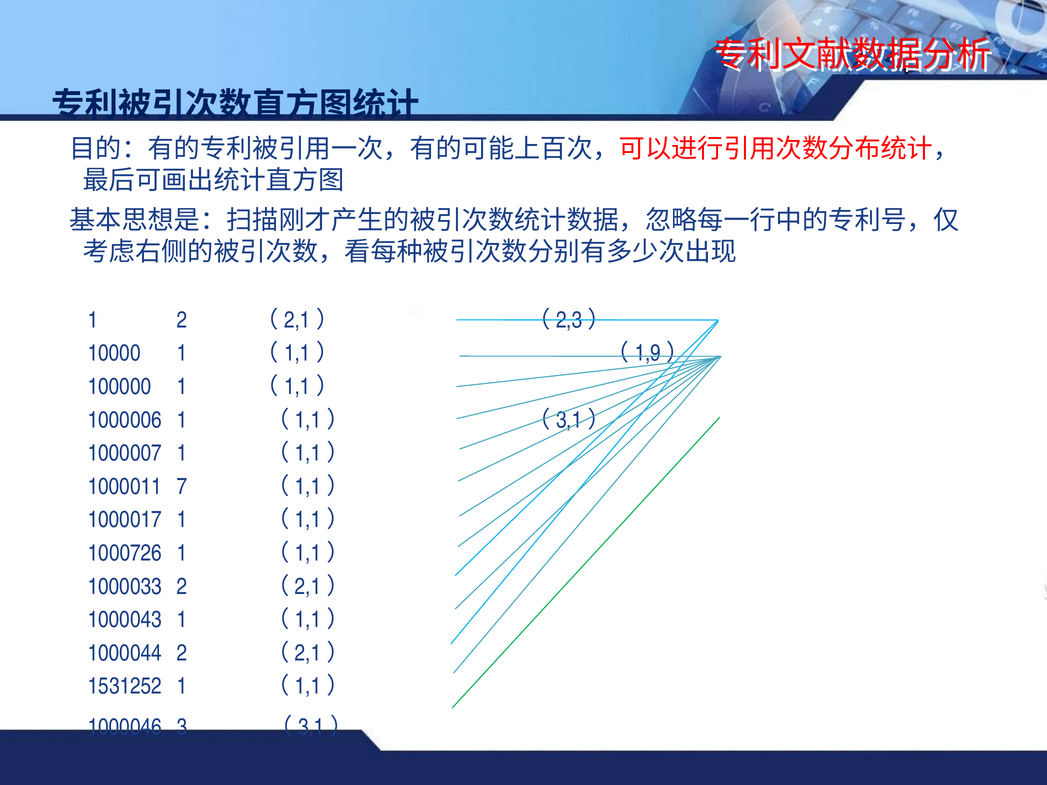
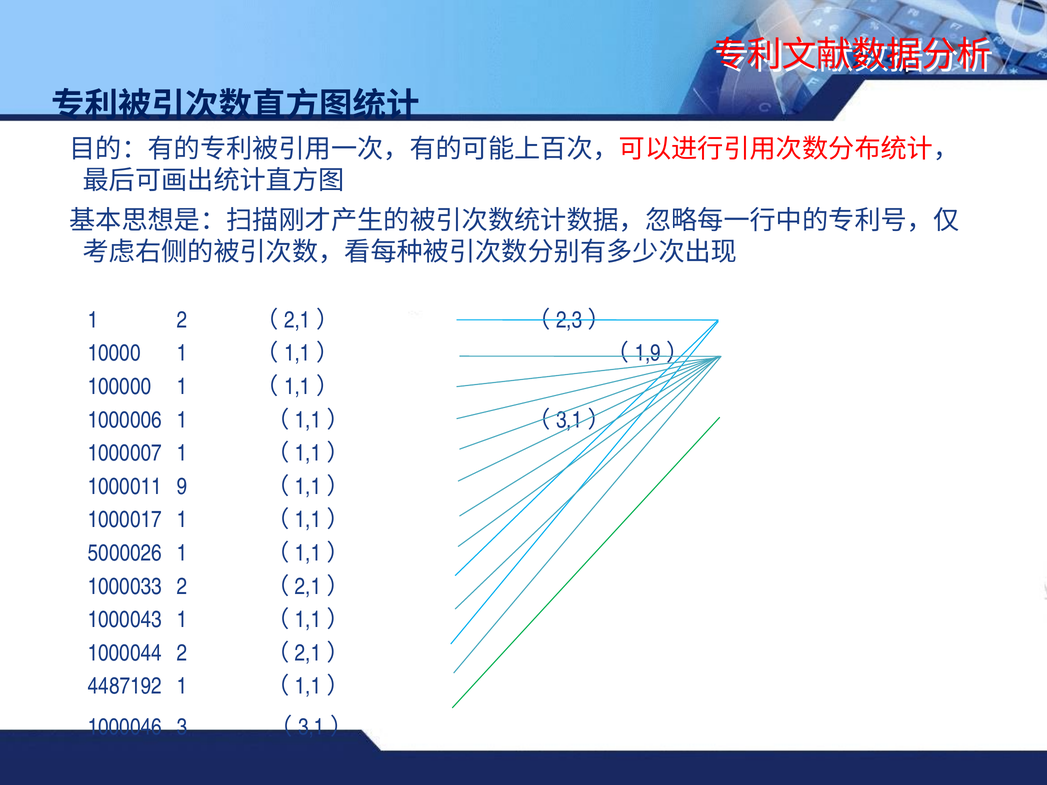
7: 7 -> 9
1000726: 1000726 -> 5000026
1531252: 1531252 -> 4487192
